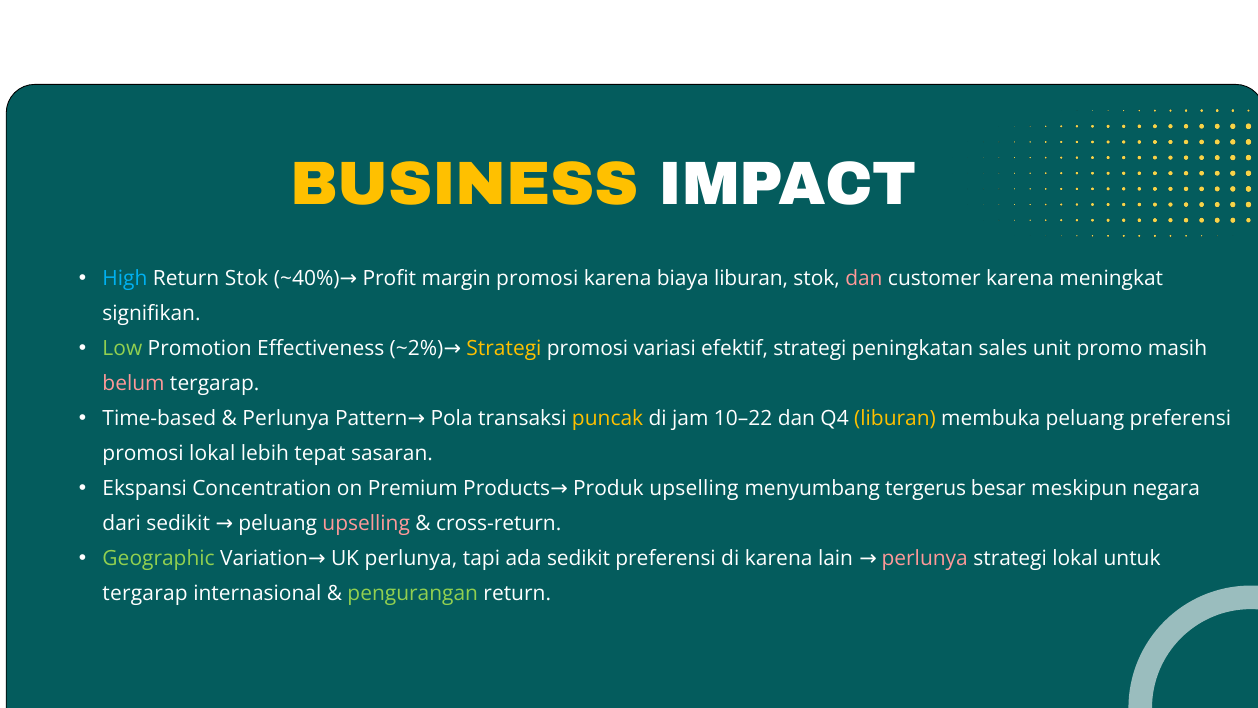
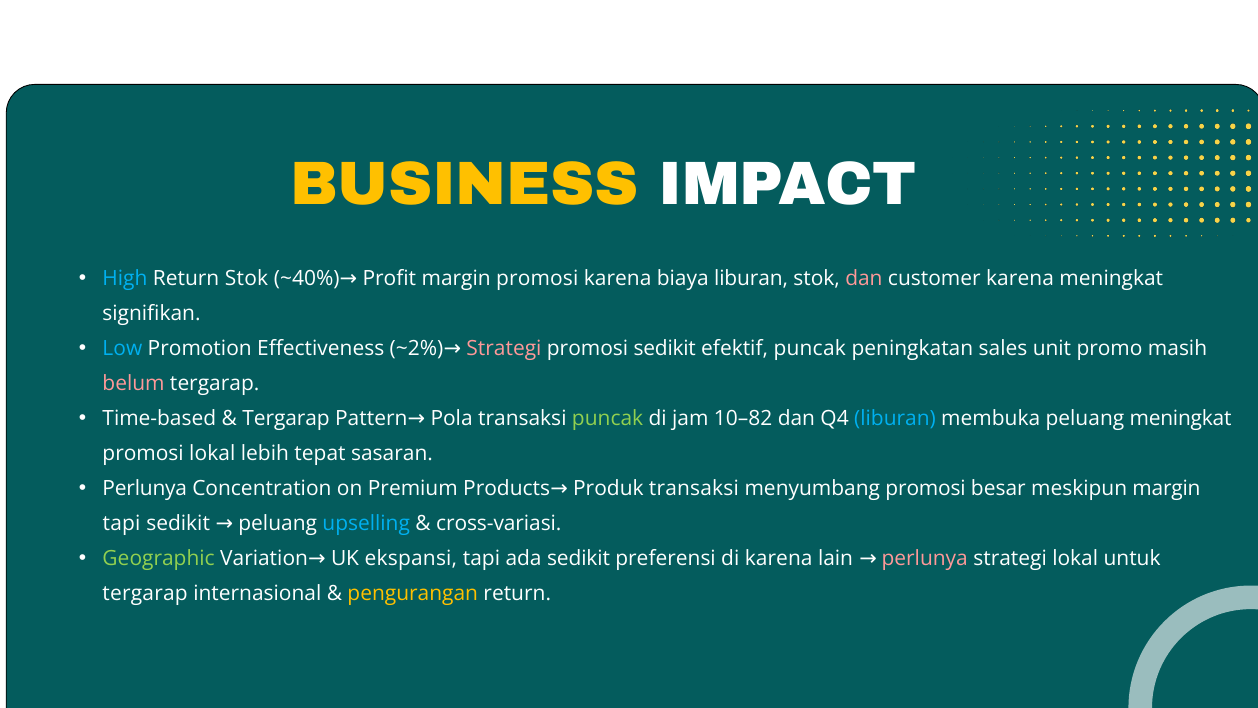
Low colour: light green -> light blue
Strategi at (504, 349) colour: yellow -> pink
promosi variasi: variasi -> sedikit
efektif strategi: strategi -> puncak
Perlunya at (286, 419): Perlunya -> Tergarap
puncak at (608, 419) colour: yellow -> light green
10–22: 10–22 -> 10–82
liburan at (895, 419) colour: yellow -> light blue
peluang preferensi: preferensi -> meningkat
Ekspansi at (145, 489): Ekspansi -> Perlunya
Produk upselling: upselling -> transaksi
menyumbang tergerus: tergerus -> promosi
meskipun negara: negara -> margin
dari at (122, 523): dari -> tapi
upselling at (366, 523) colour: pink -> light blue
cross-return: cross-return -> cross-variasi
UK perlunya: perlunya -> ekspansi
pengurangan colour: light green -> yellow
